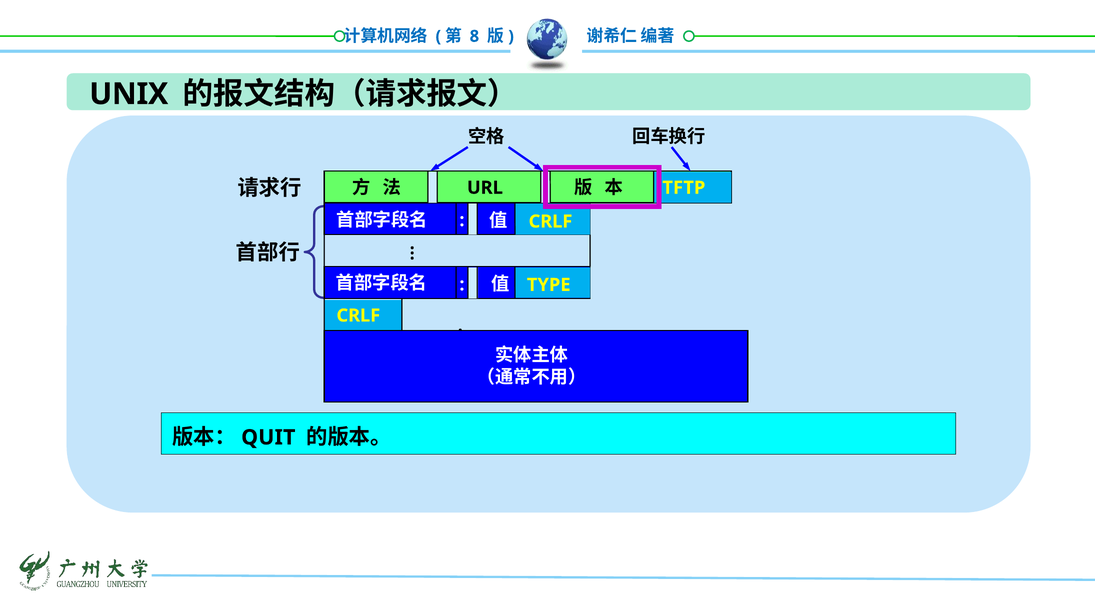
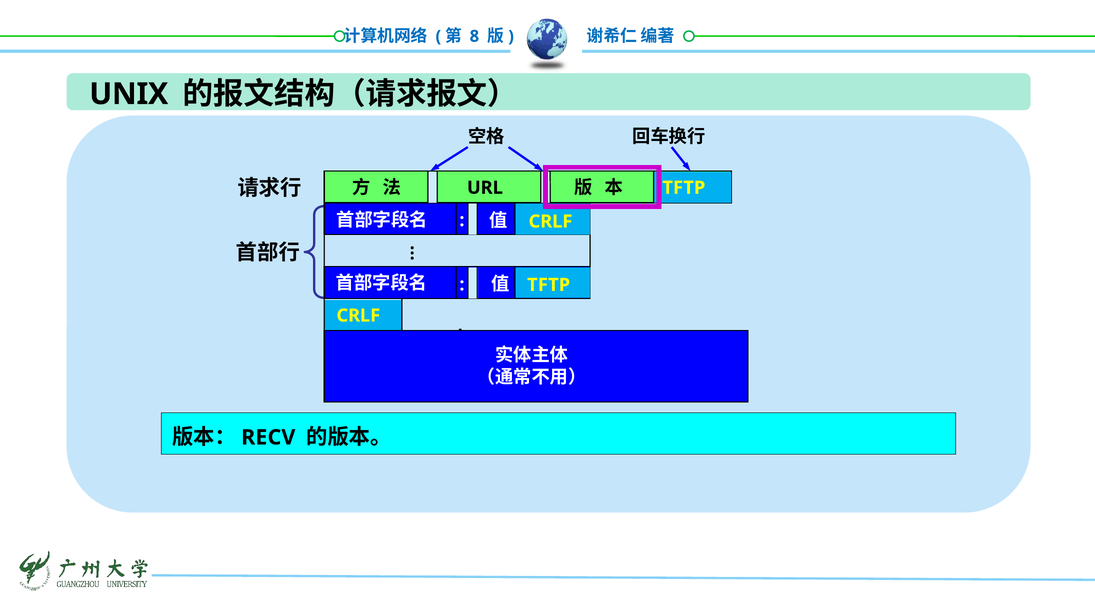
TYPE at (549, 285): TYPE -> TFTP
QUIT: QUIT -> RECV
